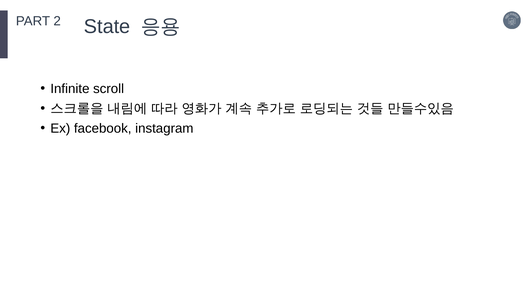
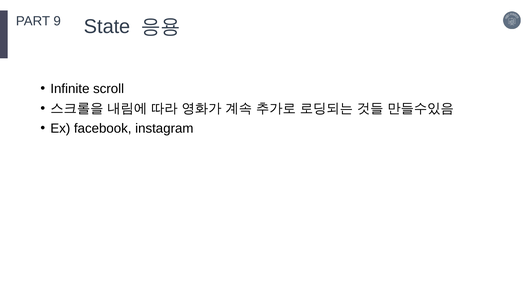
2: 2 -> 9
